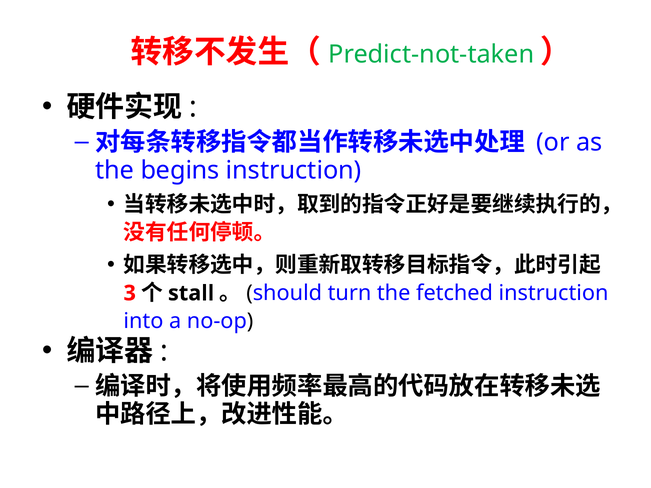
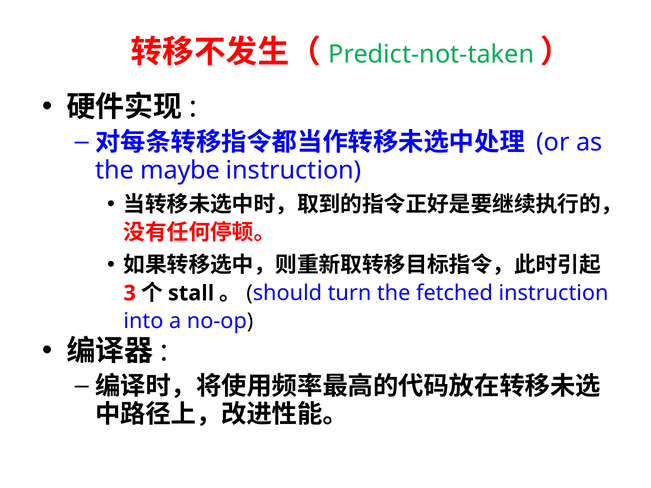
begins: begins -> maybe
